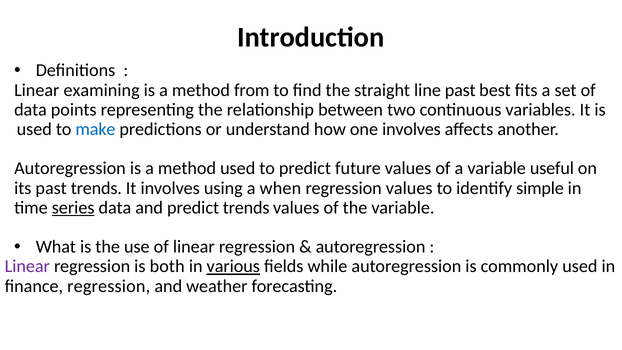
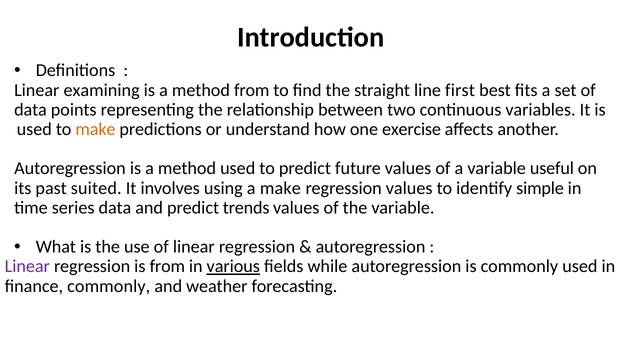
line past: past -> first
make at (95, 129) colour: blue -> orange
one involves: involves -> exercise
past trends: trends -> suited
a when: when -> make
series underline: present -> none
is both: both -> from
finance regression: regression -> commonly
